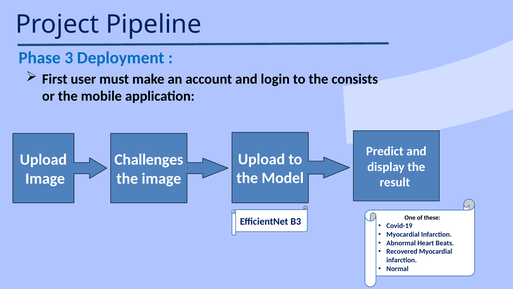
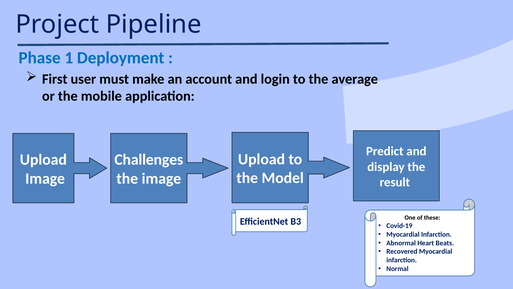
3: 3 -> 1
consists: consists -> average
